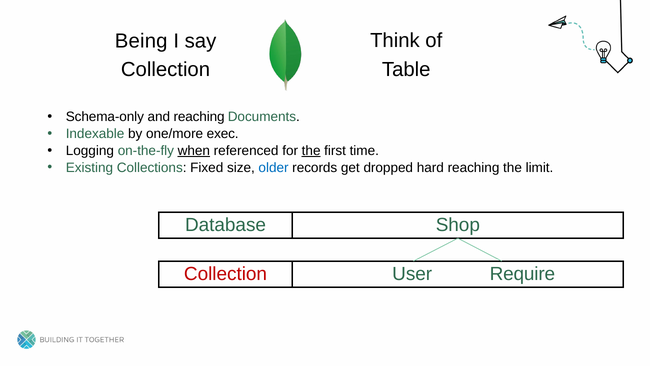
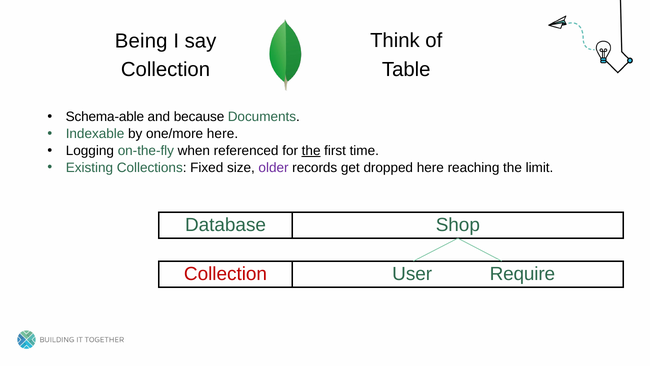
Schema-only: Schema-only -> Schema-able
and reaching: reaching -> because
one/more exec: exec -> here
when underline: present -> none
older colour: blue -> purple
dropped hard: hard -> here
